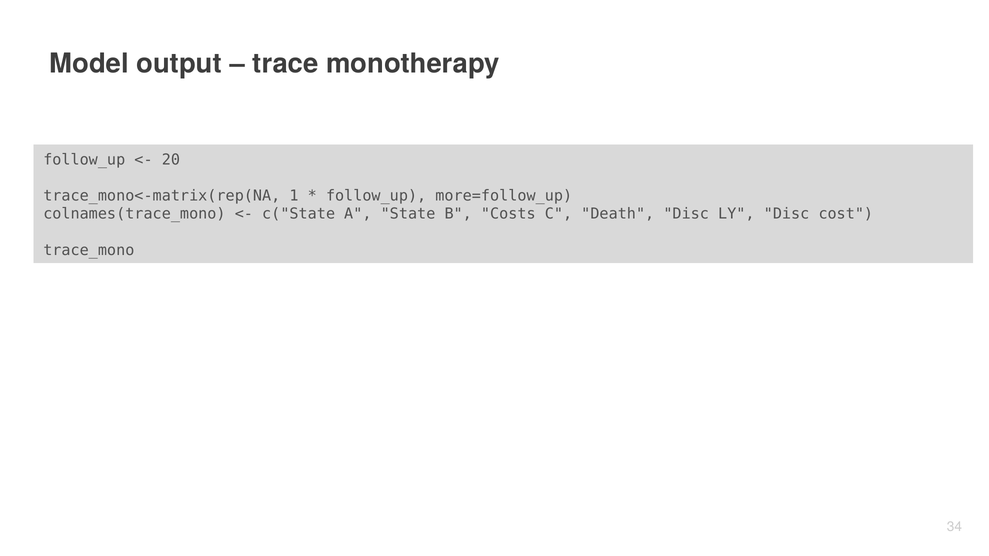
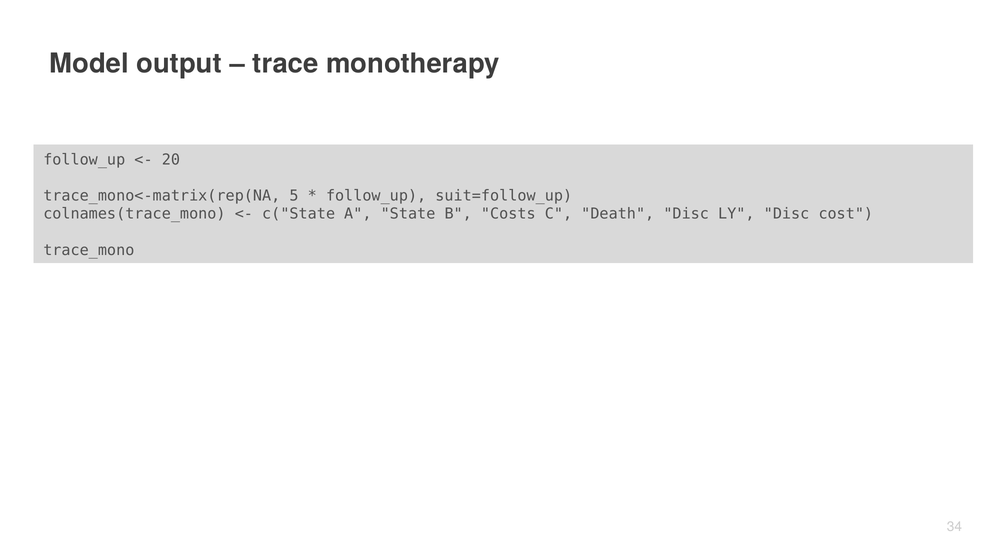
1: 1 -> 5
more=follow_up: more=follow_up -> suit=follow_up
